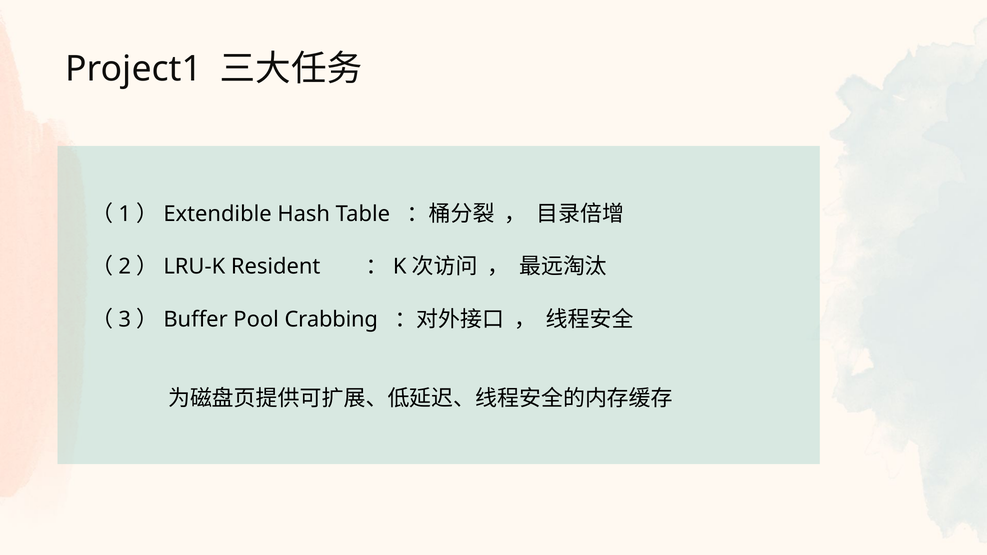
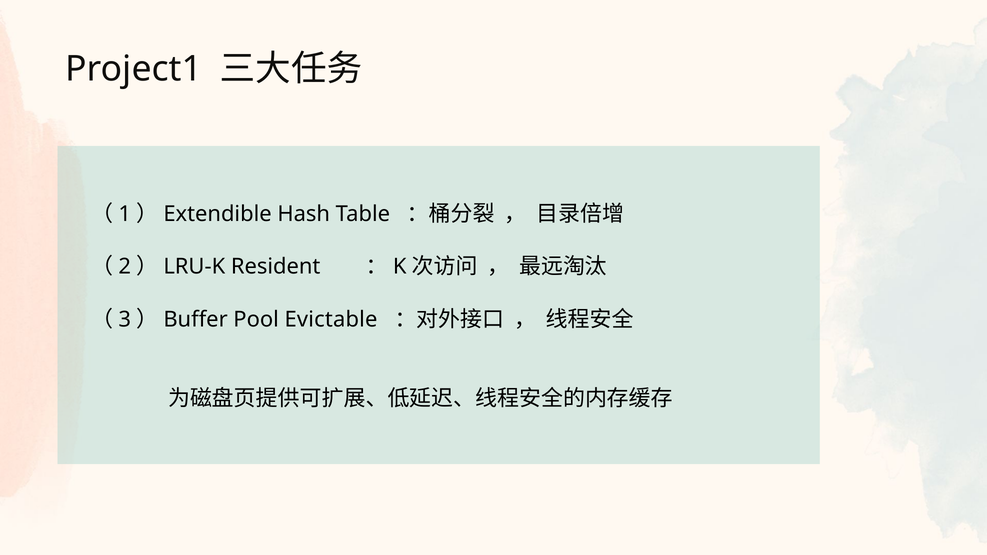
Crabbing: Crabbing -> Evictable
